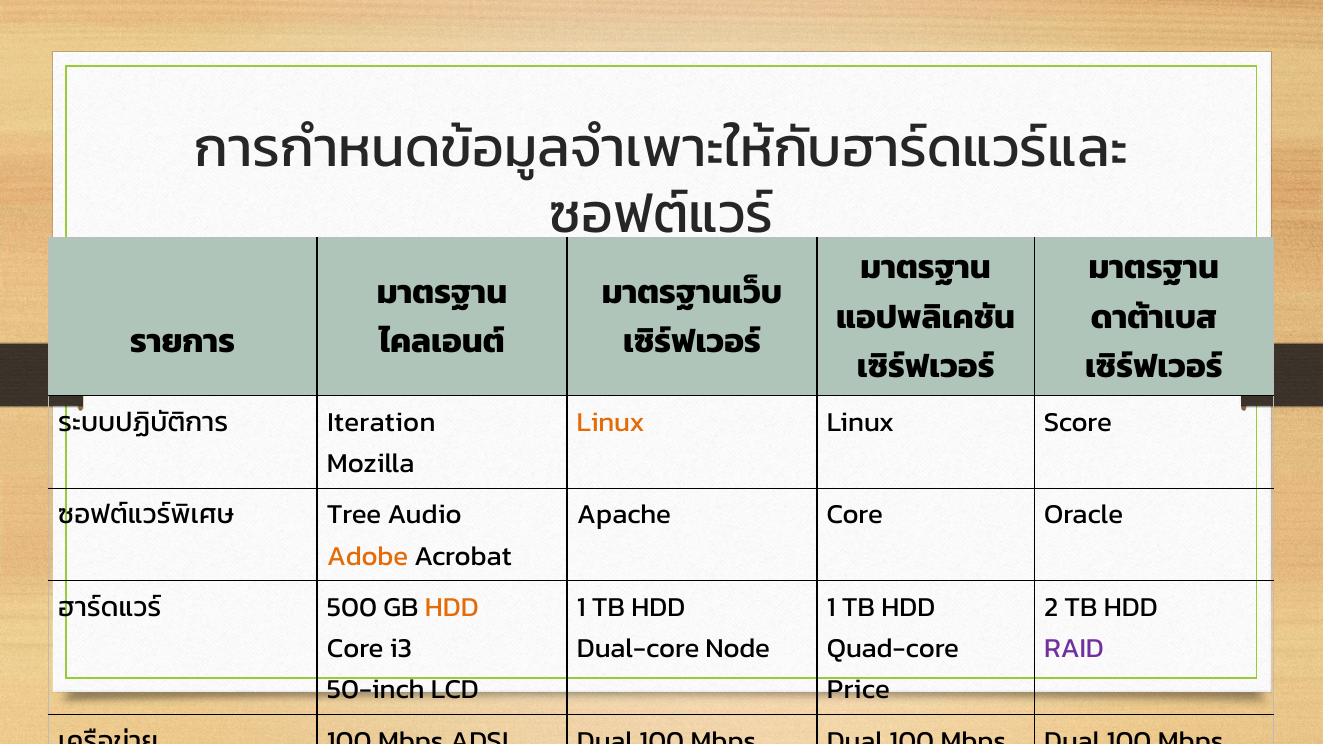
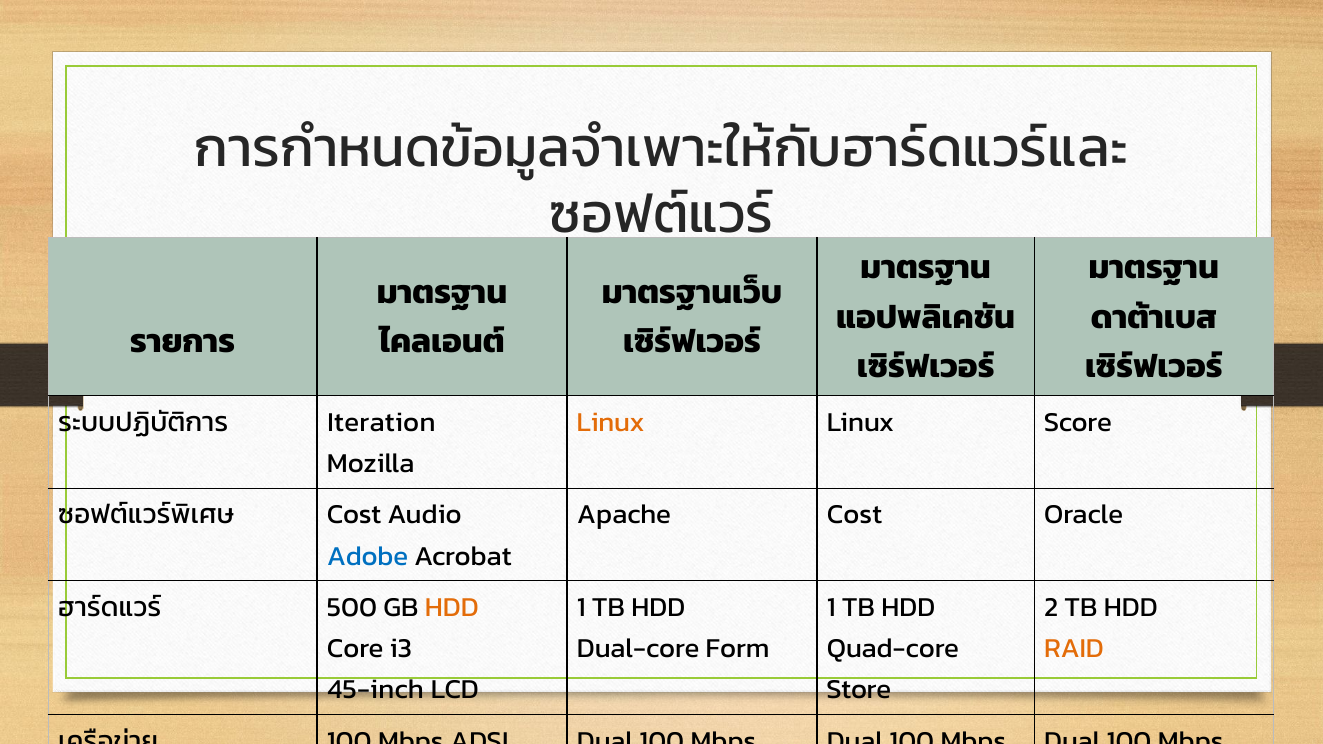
Tree at (354, 515): Tree -> Cost
Apache Core: Core -> Cost
Adobe colour: orange -> blue
Node: Node -> Form
RAID colour: purple -> orange
50-inch: 50-inch -> 45-inch
Price: Price -> Store
